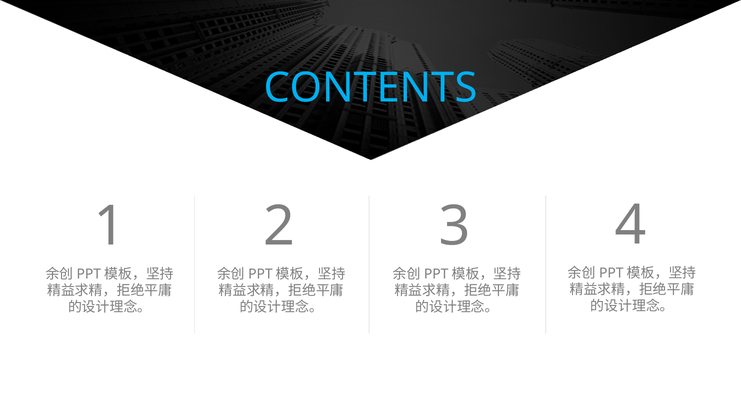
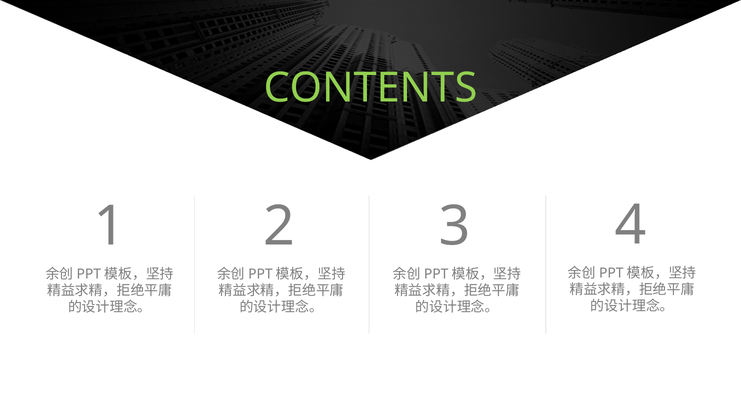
CONTENTS colour: light blue -> light green
